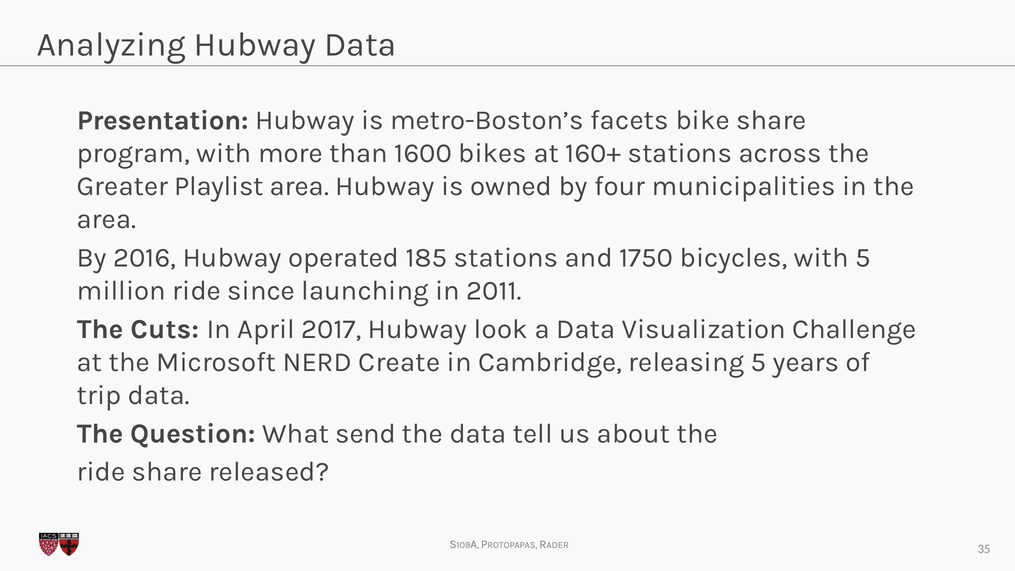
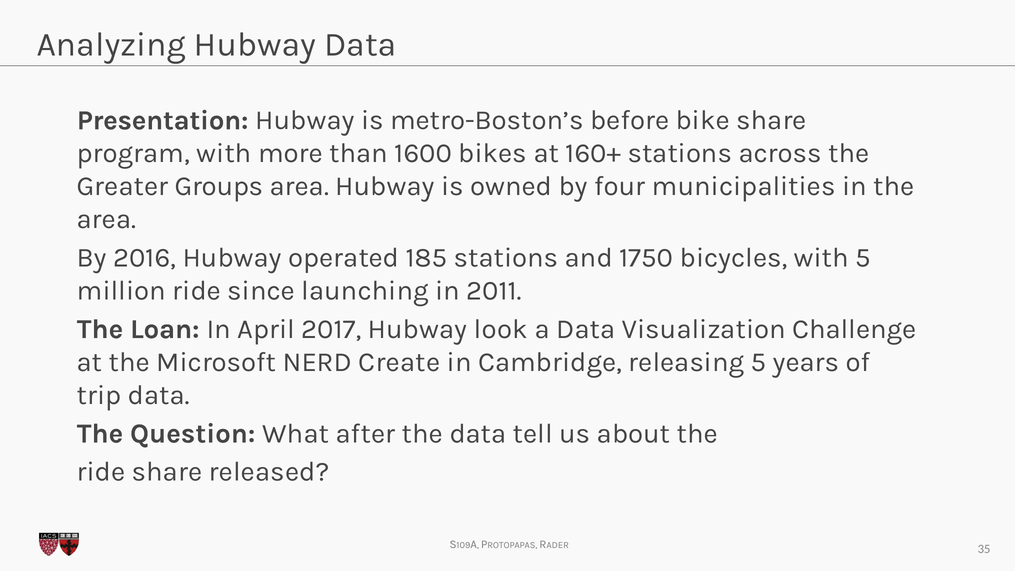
facets: facets -> before
Playlist: Playlist -> Groups
Cuts: Cuts -> Loan
send: send -> after
